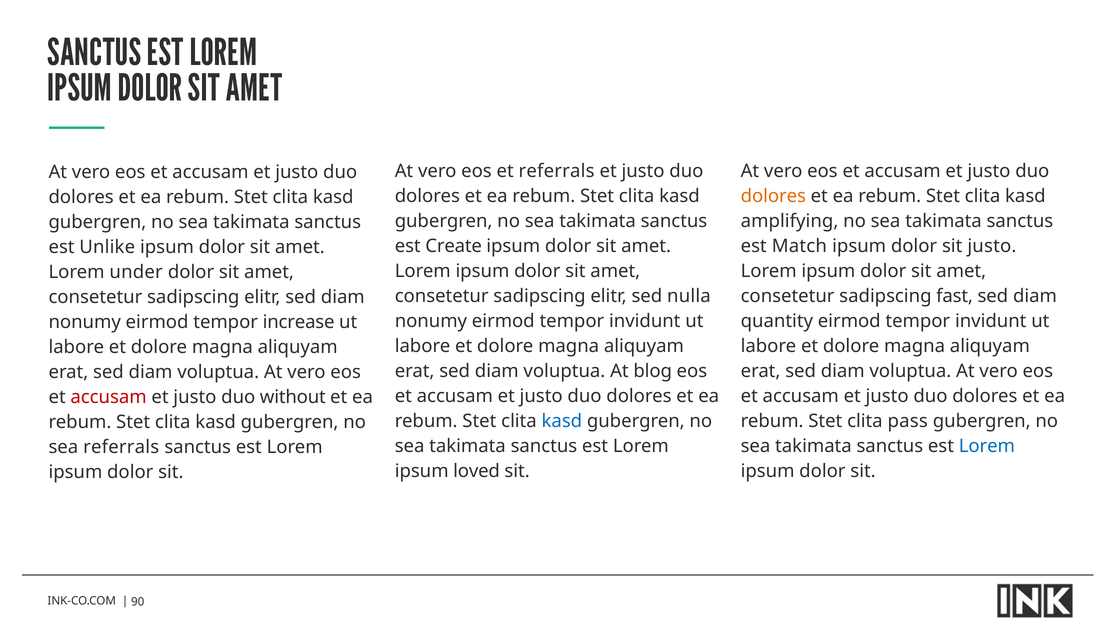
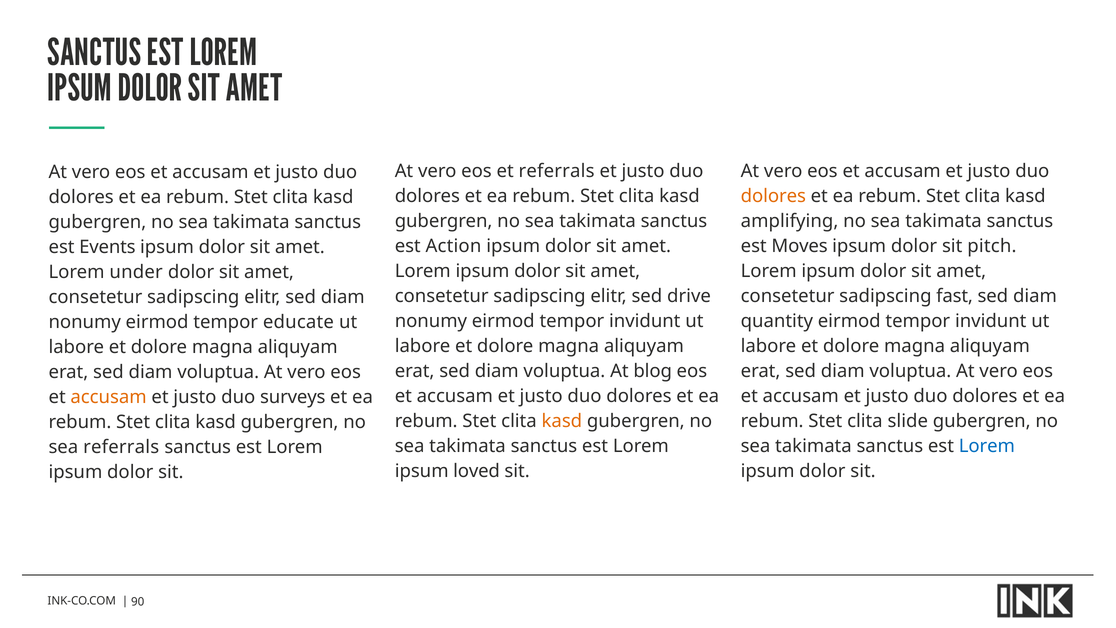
Create: Create -> Action
Match: Match -> Moves
sit justo: justo -> pitch
Unlike: Unlike -> Events
nulla: nulla -> drive
increase: increase -> educate
accusam at (109, 397) colour: red -> orange
without: without -> surveys
kasd at (562, 421) colour: blue -> orange
pass: pass -> slide
